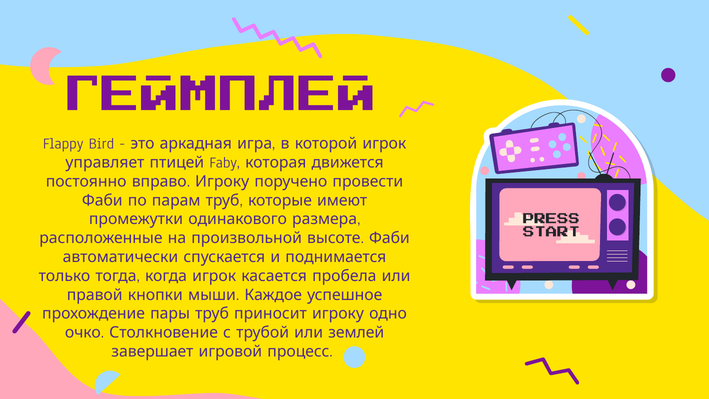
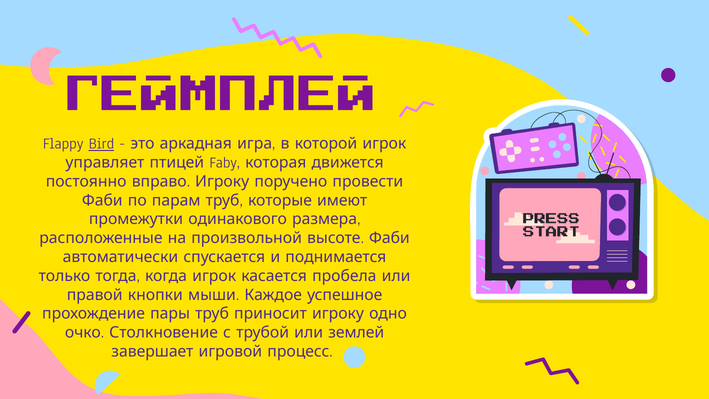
Bird underline: none -> present
